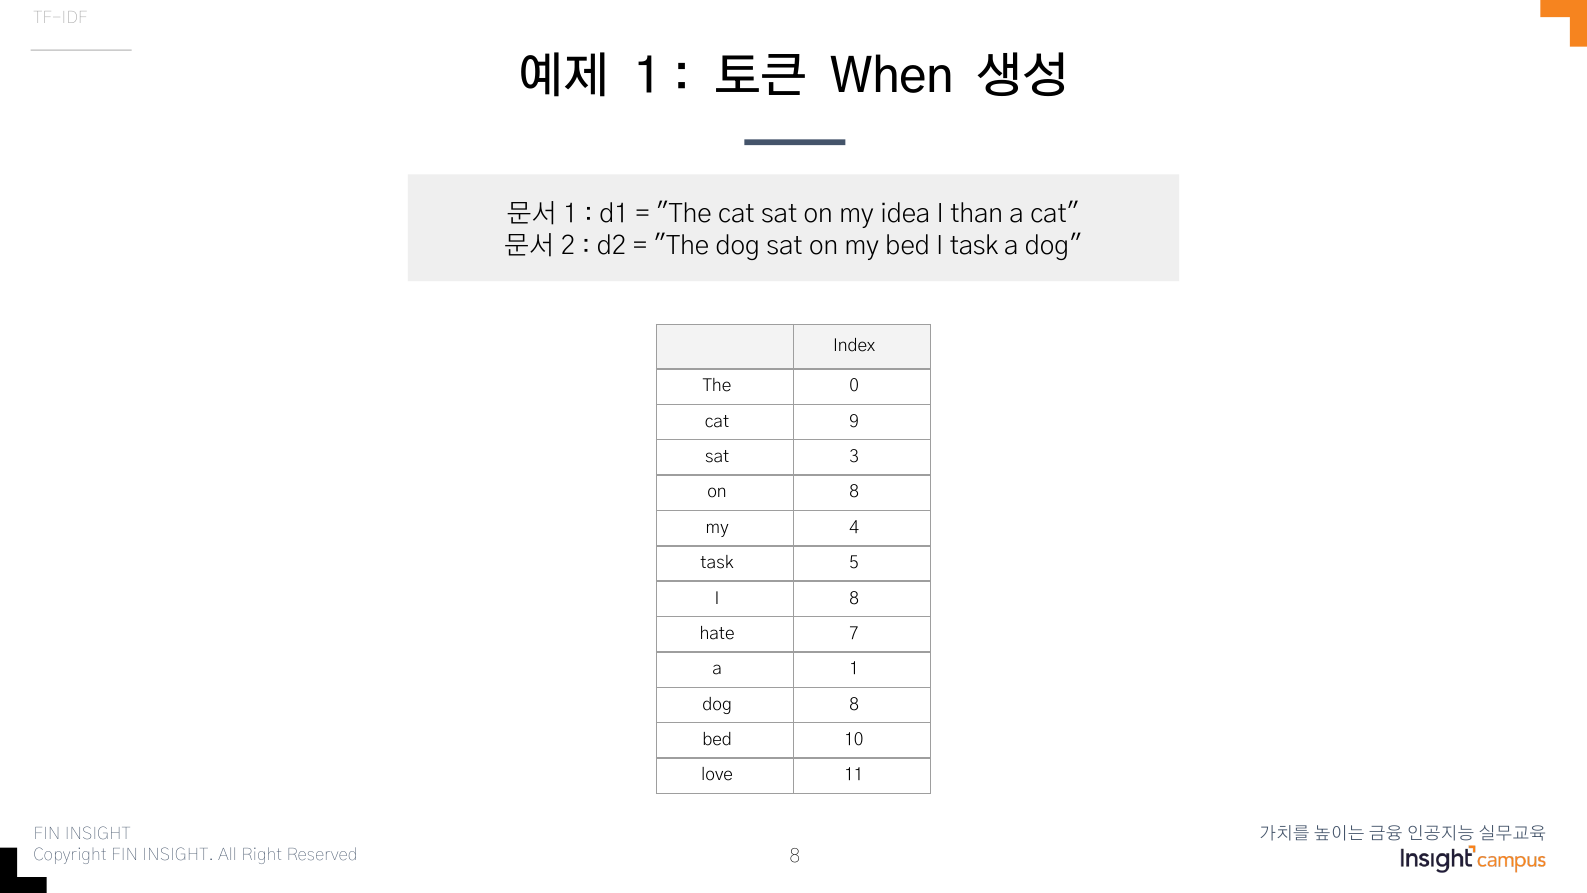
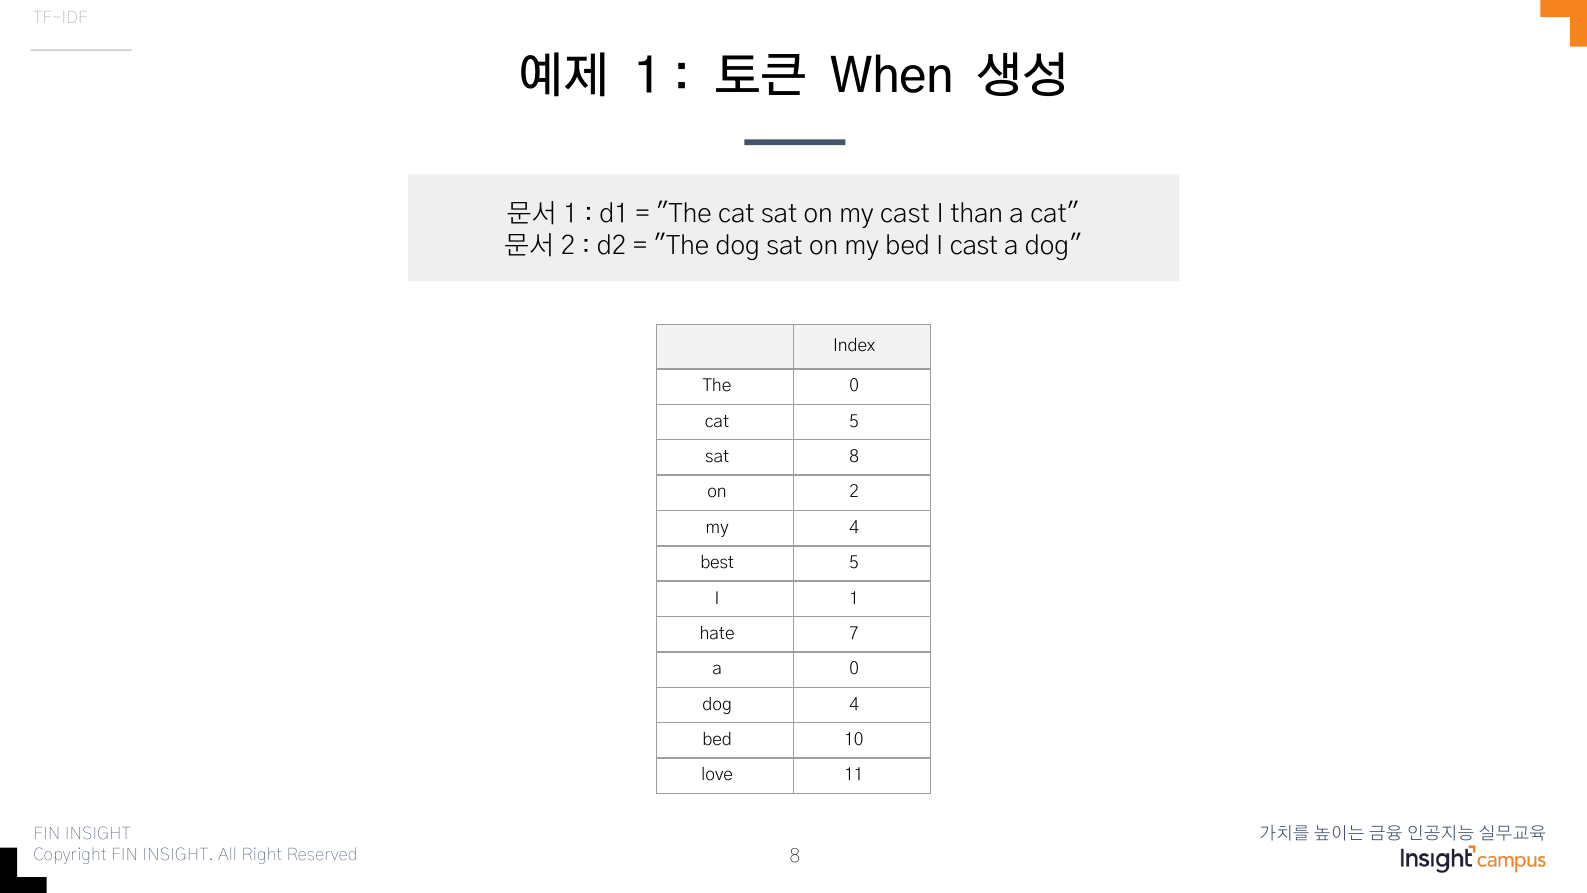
my idea: idea -> cast
I task: task -> cast
cat 9: 9 -> 5
sat 3: 3 -> 8
on 8: 8 -> 2
task at (717, 563): task -> best
I 8: 8 -> 1
a 1: 1 -> 0
8 at (854, 704): 8 -> 4
